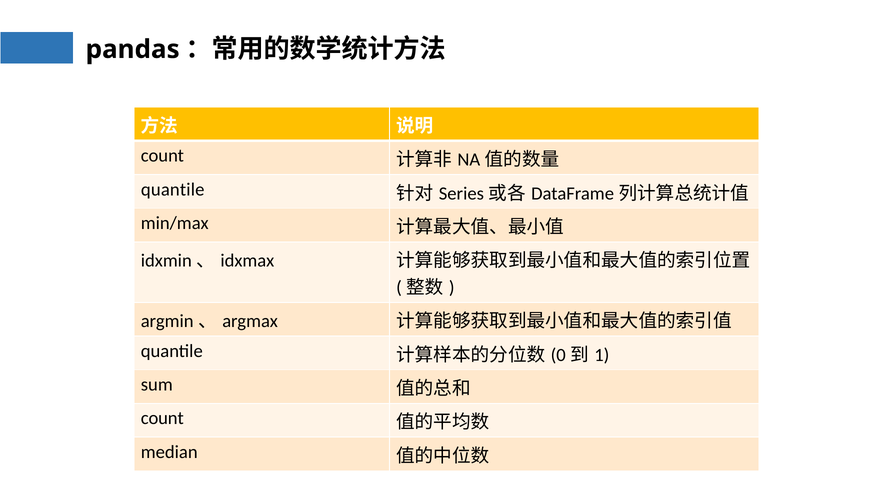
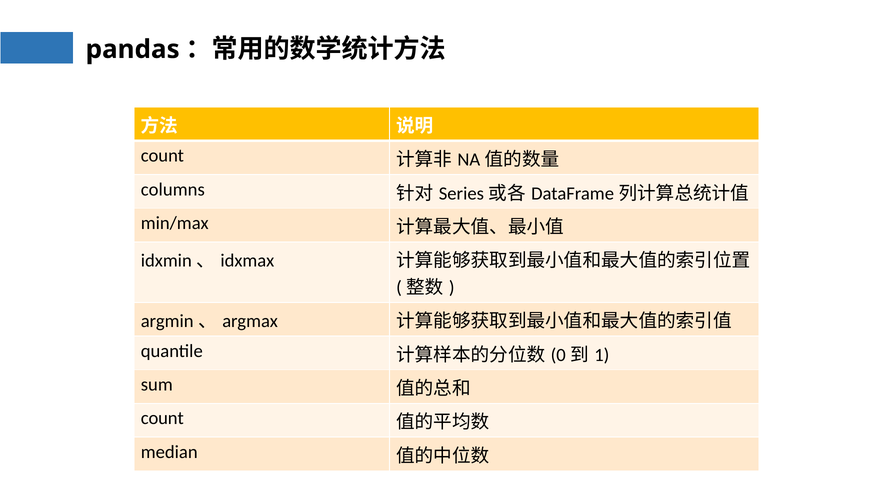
quantile at (173, 190): quantile -> columns
